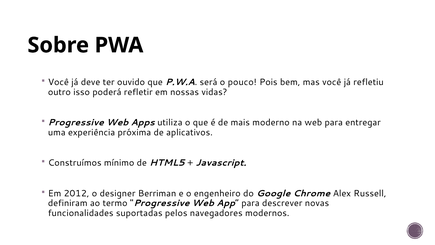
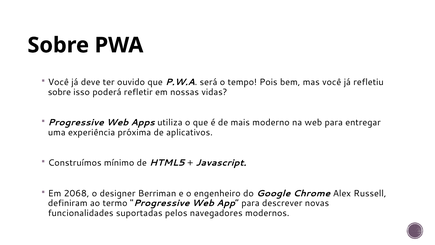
pouco: pouco -> tempo
outro at (59, 92): outro -> sobre
2012: 2012 -> 2068
